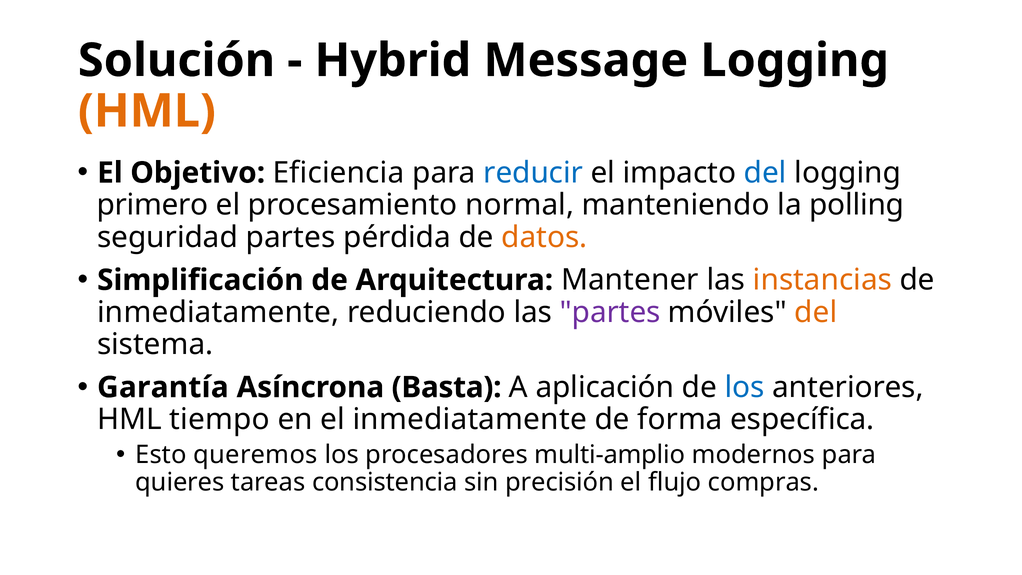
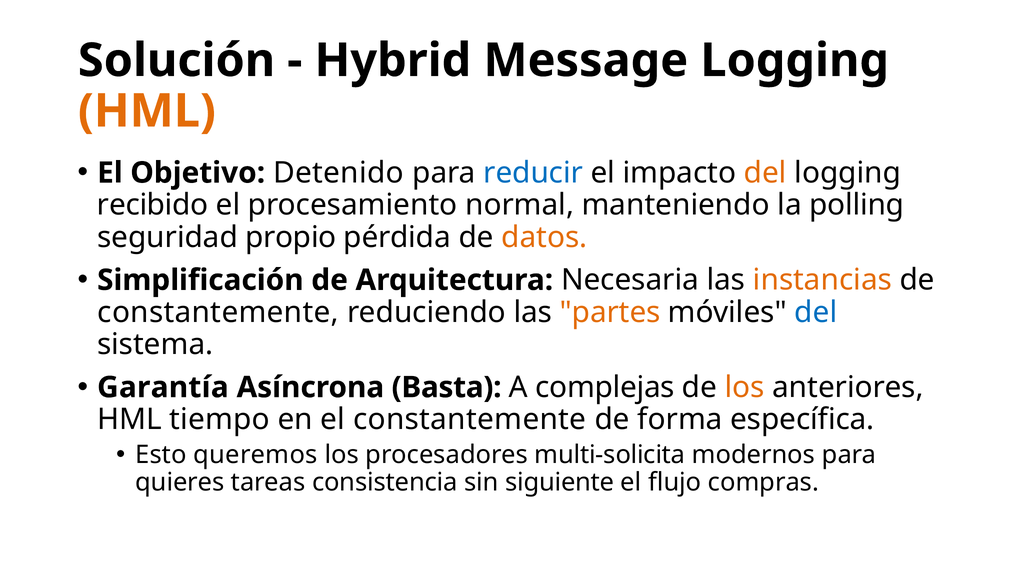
Eficiencia: Eficiencia -> Detenido
del at (765, 173) colour: blue -> orange
primero: primero -> recibido
seguridad partes: partes -> propio
Mantener: Mantener -> Necesaria
inmediatamente at (218, 312): inmediatamente -> constantemente
partes at (610, 312) colour: purple -> orange
del at (816, 312) colour: orange -> blue
aplicación: aplicación -> complejas
los at (745, 387) colour: blue -> orange
el inmediatamente: inmediatamente -> constantemente
multi-amplio: multi-amplio -> multi-solicita
precisión: precisión -> siguiente
